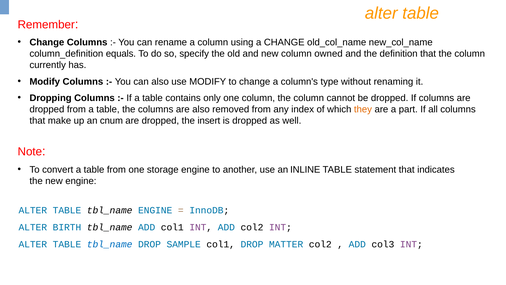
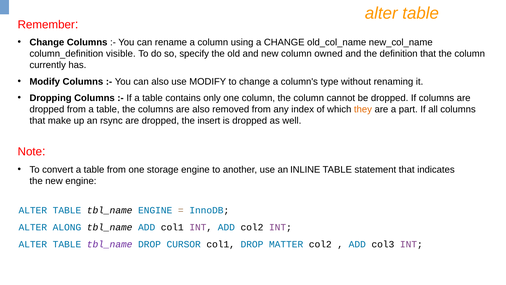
equals: equals -> visible
cnum: cnum -> rsync
BIRTH: BIRTH -> ALONG
tbl_name at (110, 244) colour: blue -> purple
SAMPLE: SAMPLE -> CURSOR
